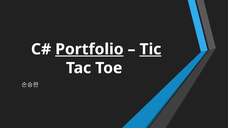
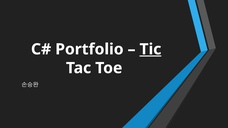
Portfolio underline: present -> none
